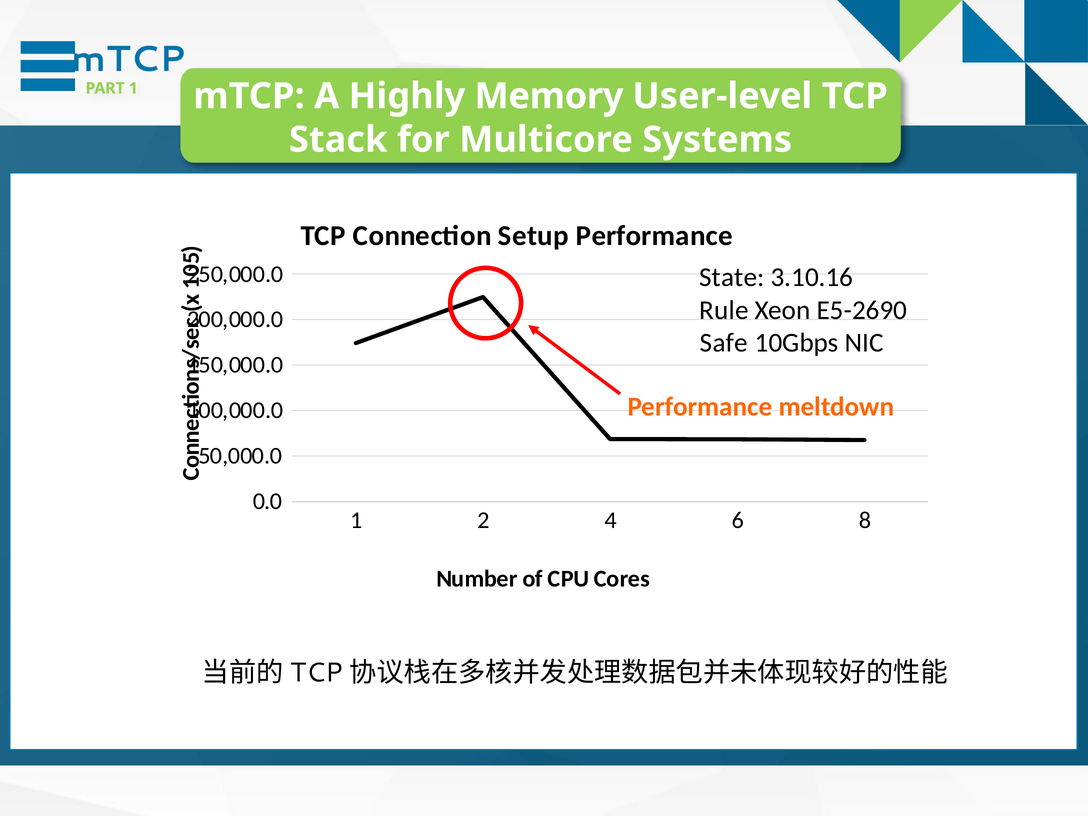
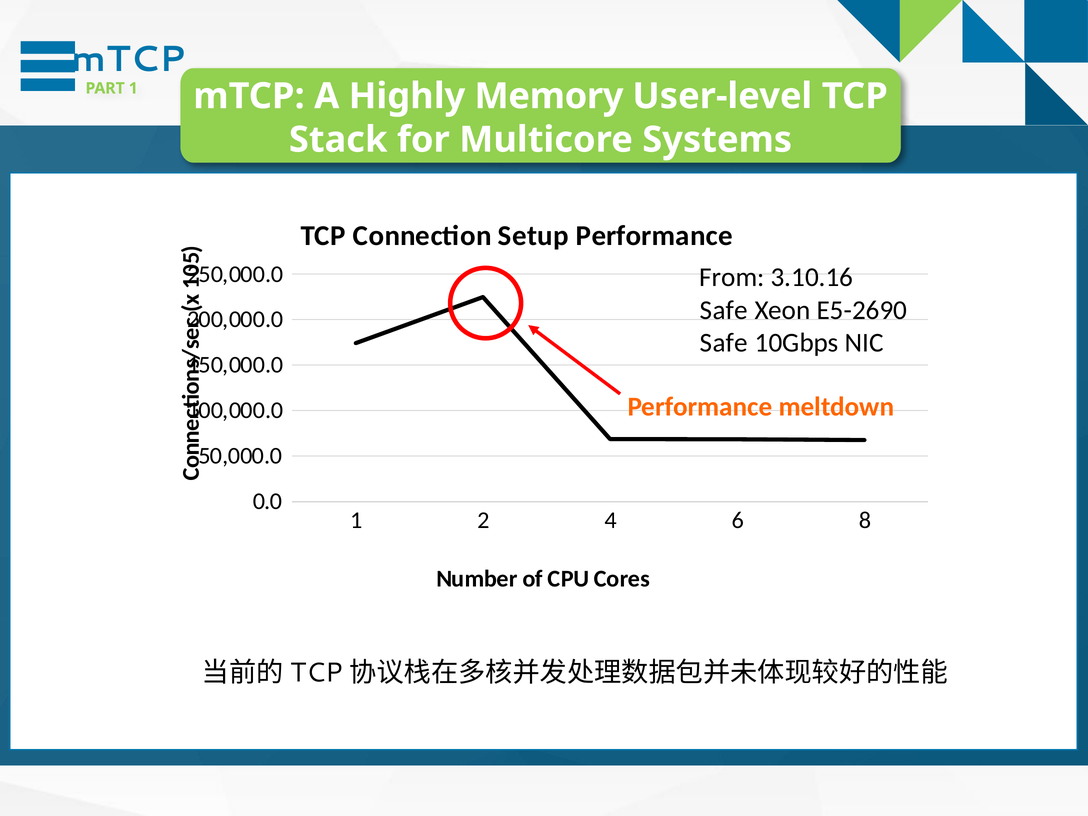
State: State -> From
Rule at (724, 310): Rule -> Safe
